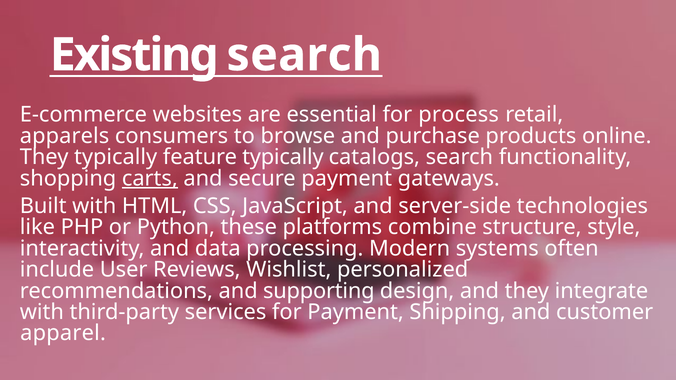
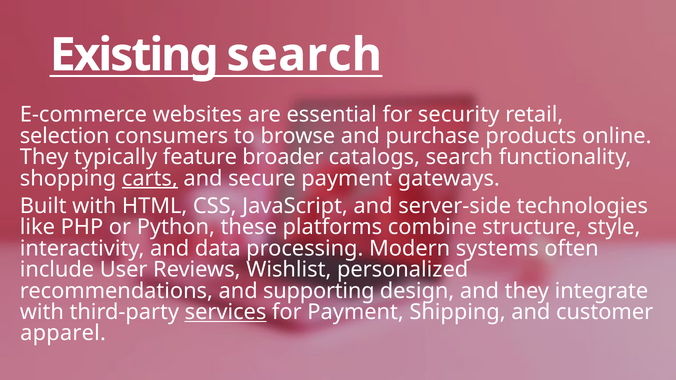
process: process -> security
apparels: apparels -> selection
feature typically: typically -> broader
services underline: none -> present
